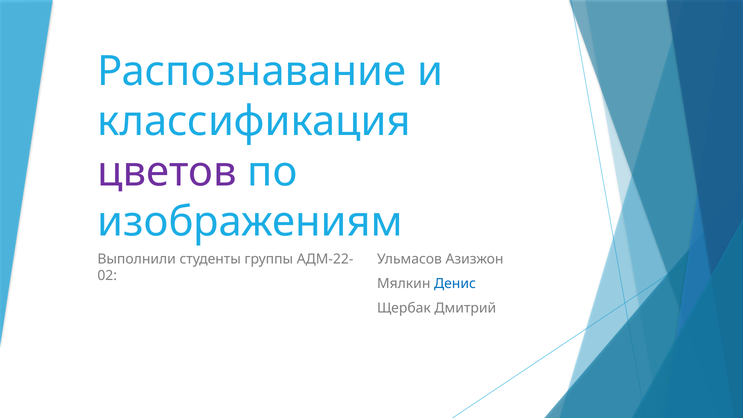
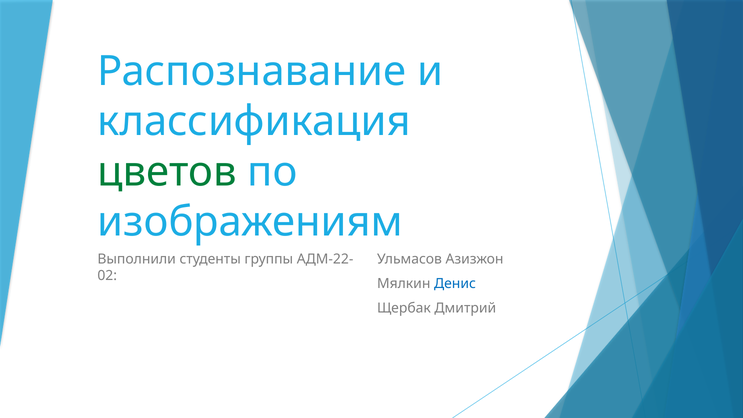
цветов colour: purple -> green
